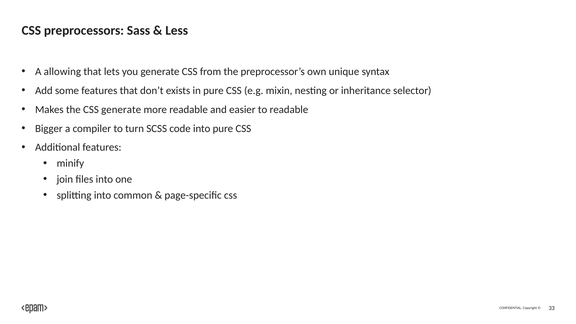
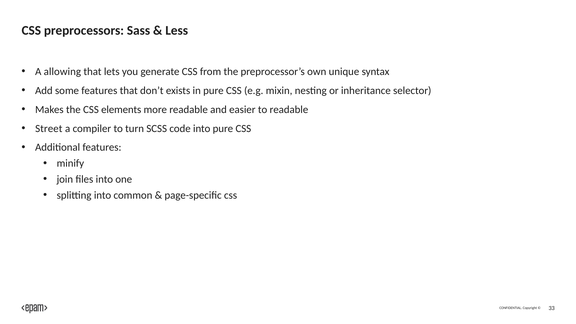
CSS generate: generate -> elements
Bigger: Bigger -> Street
